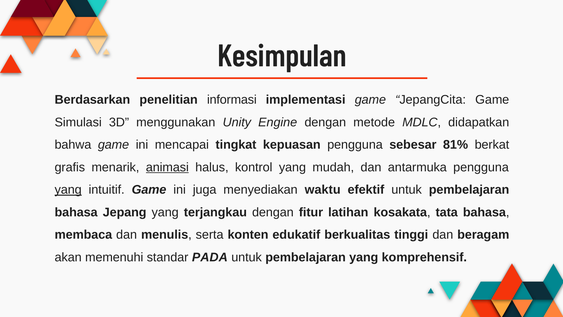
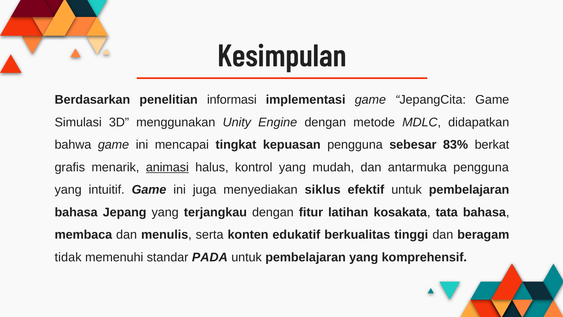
81%: 81% -> 83%
yang at (68, 190) underline: present -> none
waktu: waktu -> siklus
akan: akan -> tidak
